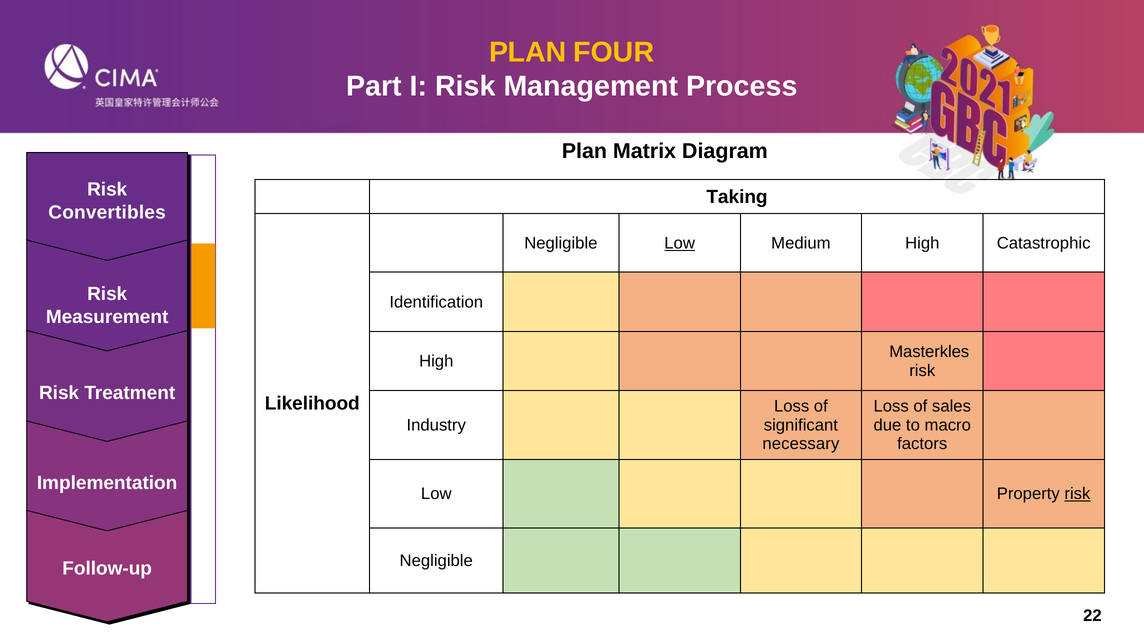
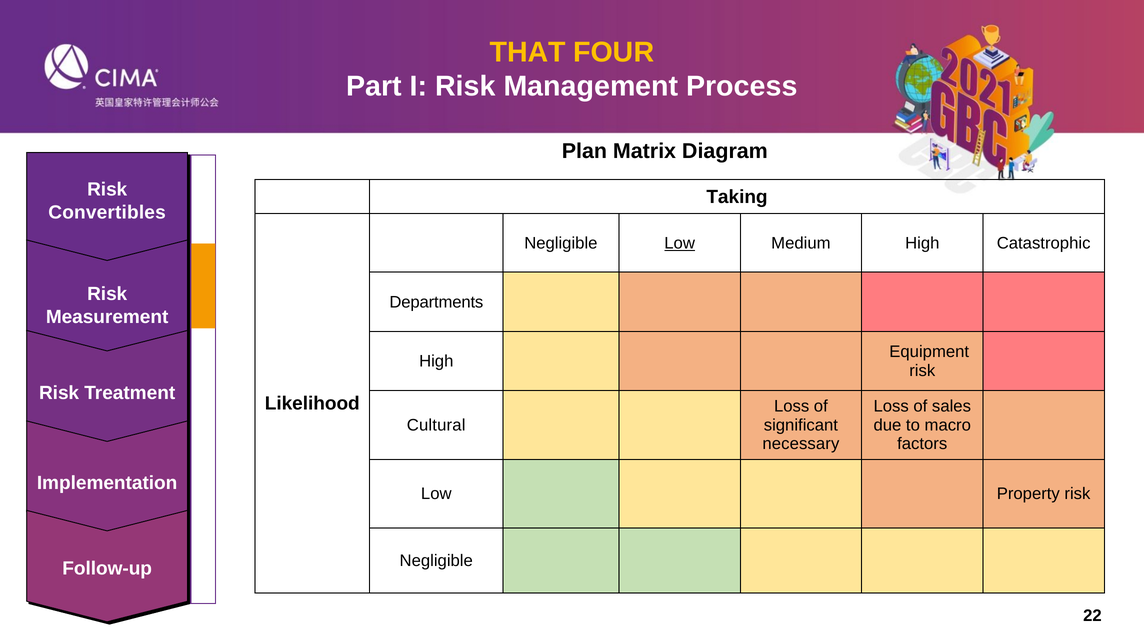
PLAN at (528, 52): PLAN -> THAT
Identification: Identification -> Departments
Masterkles: Masterkles -> Equipment
Industry: Industry -> Cultural
risk at (1077, 494) underline: present -> none
